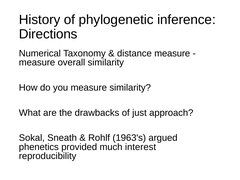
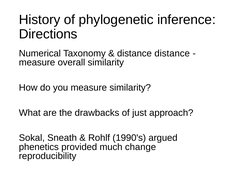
distance measure: measure -> distance
1963's: 1963's -> 1990's
interest: interest -> change
